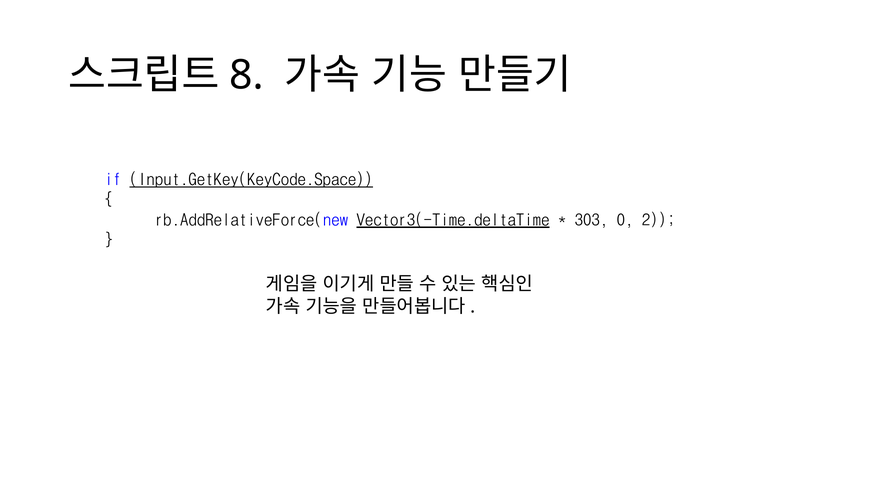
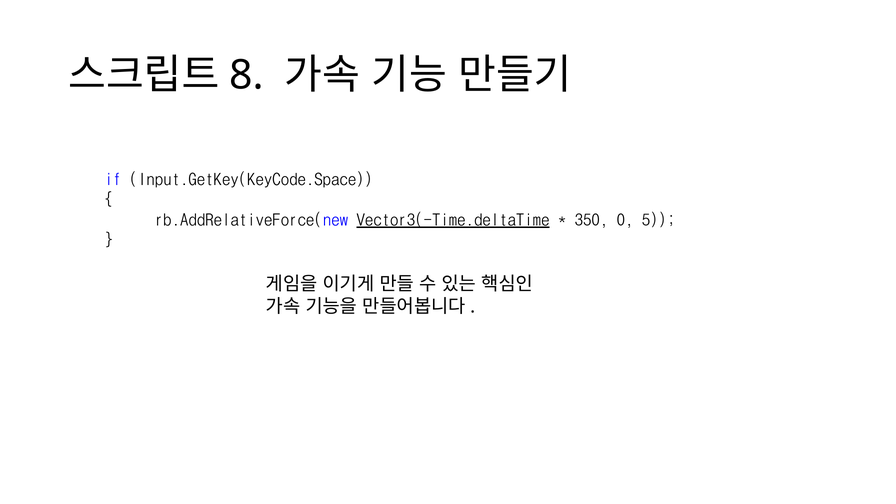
Input.GetKey(KeyCode.Space underline: present -> none
303: 303 -> 350
2: 2 -> 5
